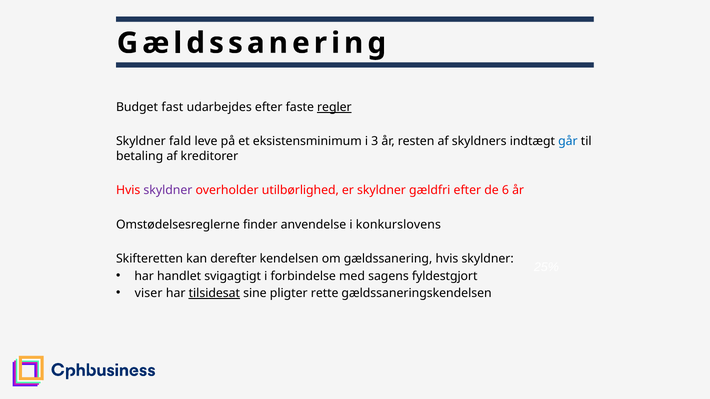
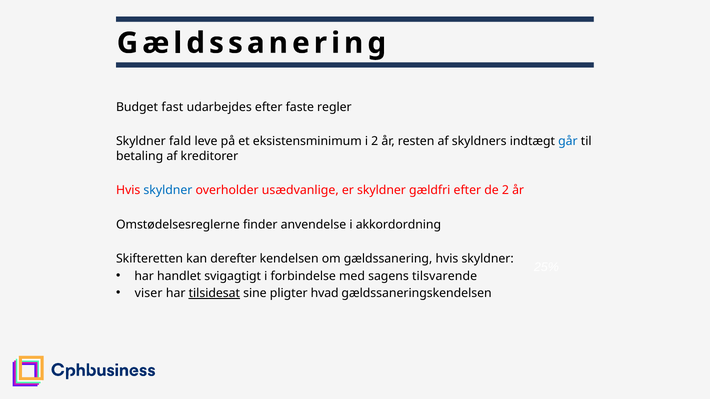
regler underline: present -> none
i 3: 3 -> 2
skyldner at (168, 190) colour: purple -> blue
utilbørlighed: utilbørlighed -> usædvanlige
de 6: 6 -> 2
konkurslovens: konkurslovens -> akkordordning
fyldestgjort: fyldestgjort -> tilsvarende
rette: rette -> hvad
